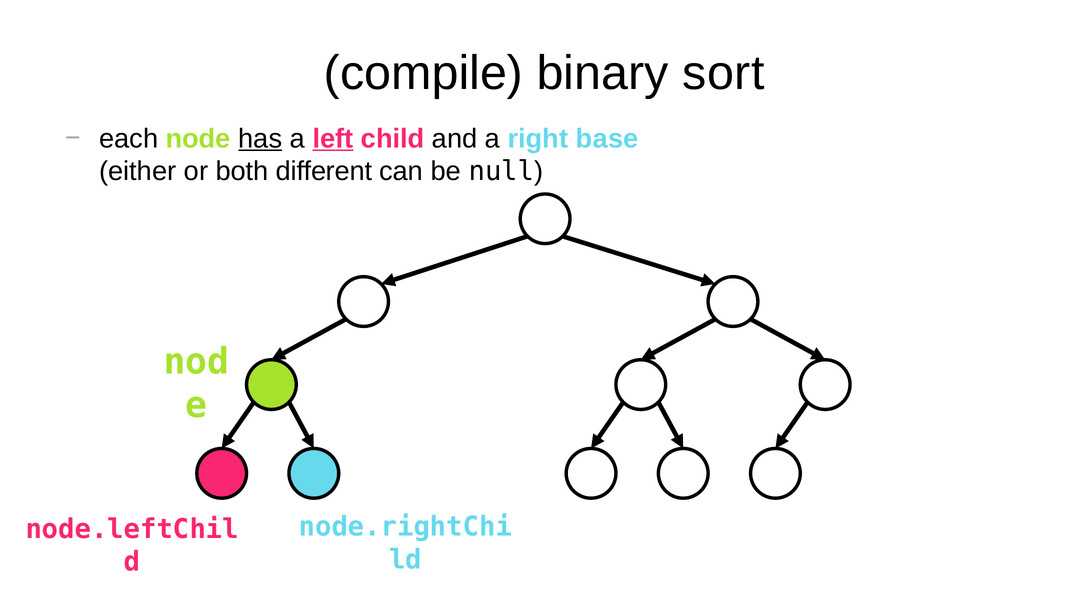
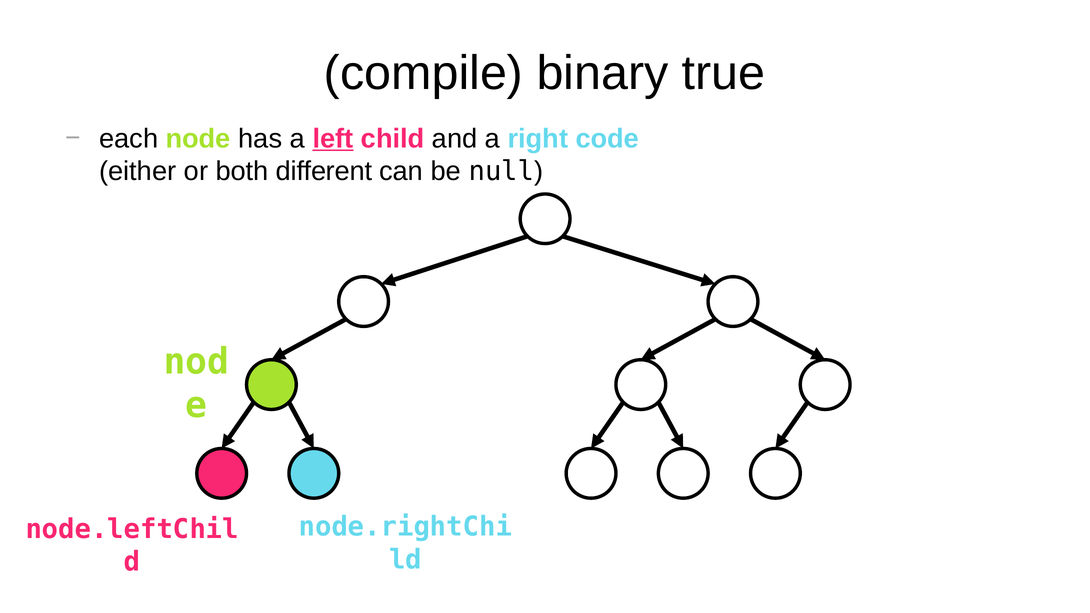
sort: sort -> true
has underline: present -> none
base: base -> code
